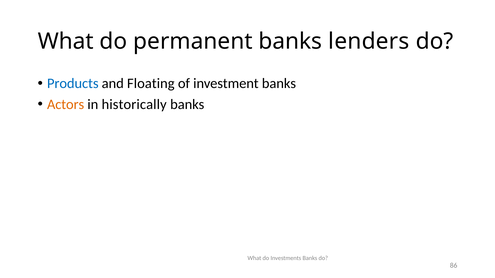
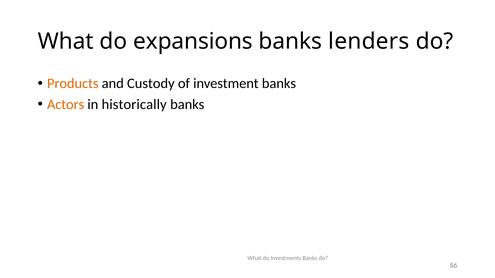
permanent: permanent -> expansions
Products colour: blue -> orange
Floating: Floating -> Custody
